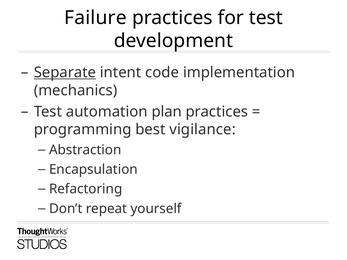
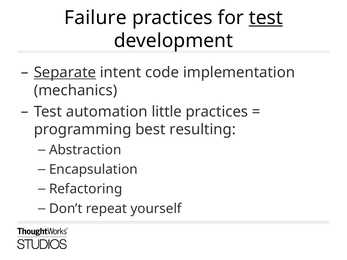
test at (266, 18) underline: none -> present
plan: plan -> little
vigilance: vigilance -> resulting
